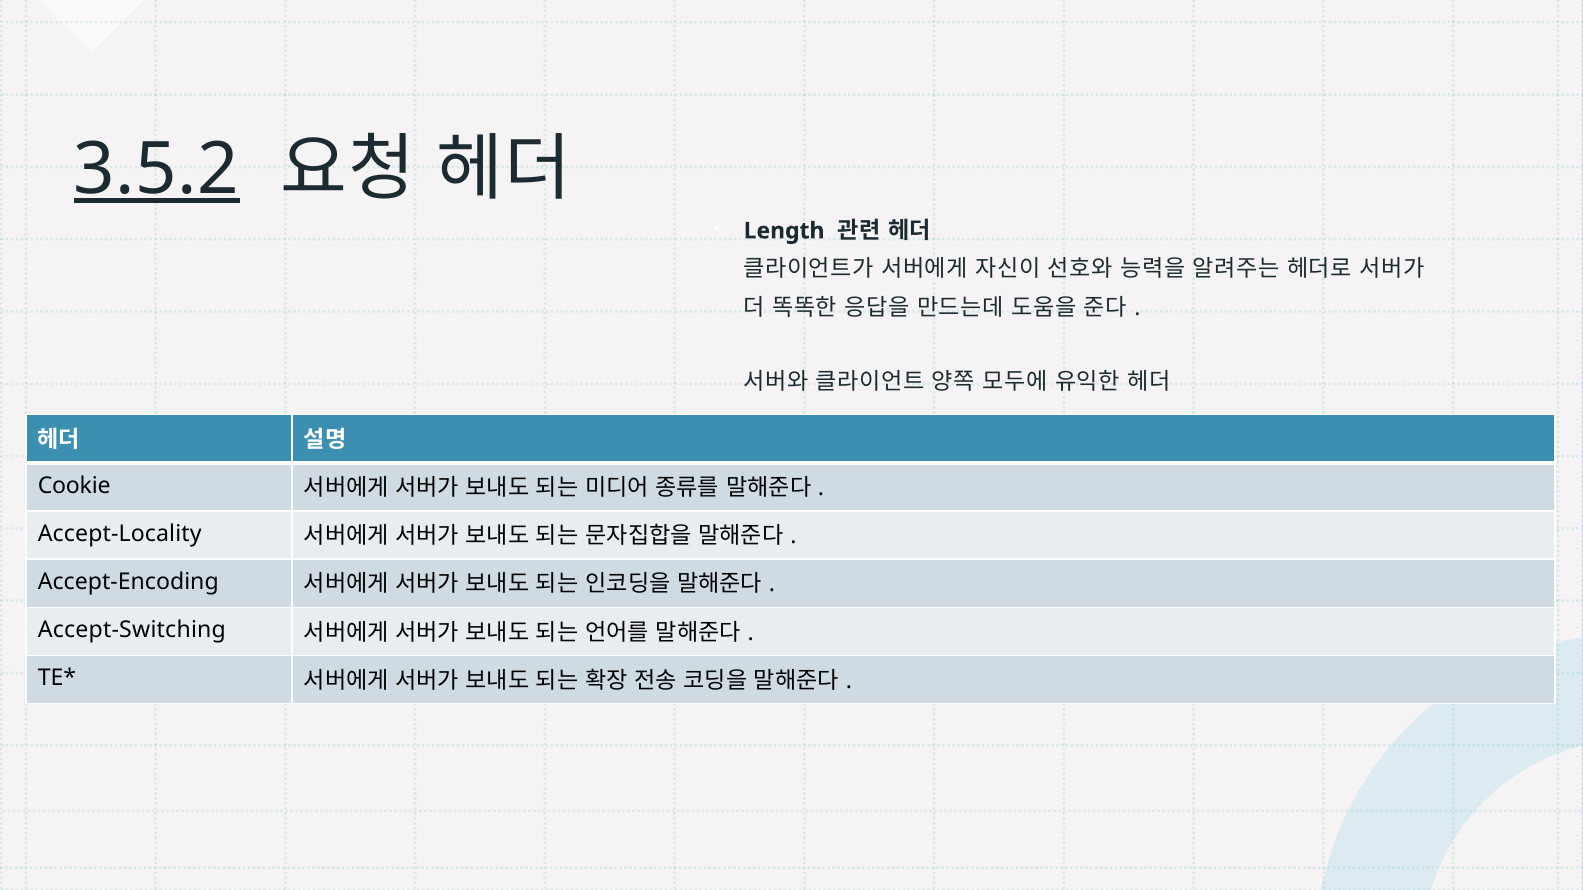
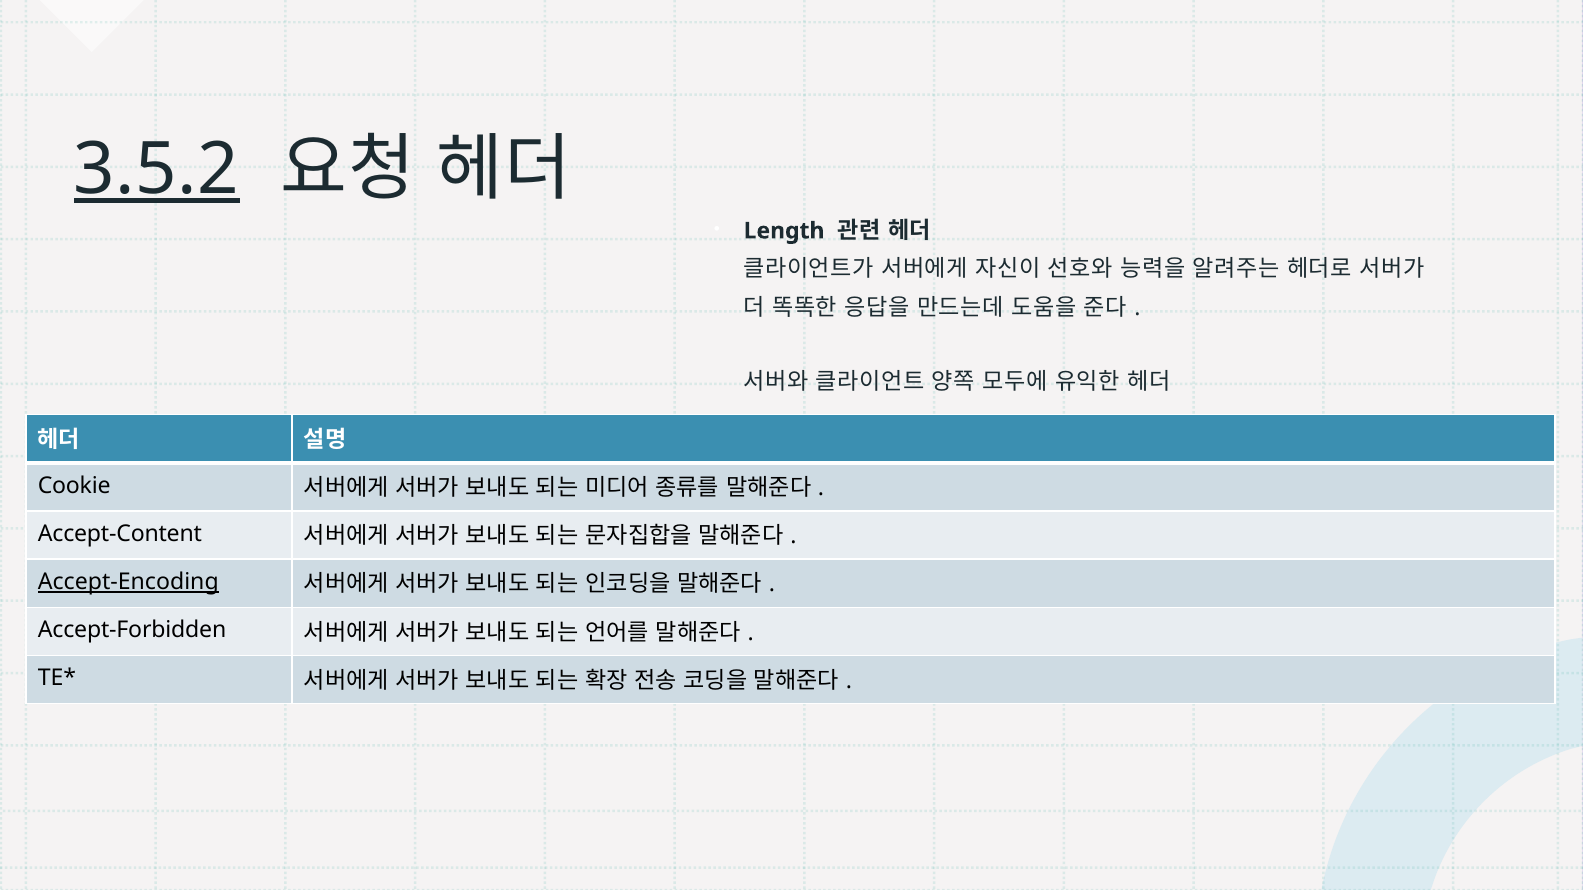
Accept-Locality: Accept-Locality -> Accept-Content
Accept-Encoding underline: none -> present
Accept-Switching: Accept-Switching -> Accept-Forbidden
